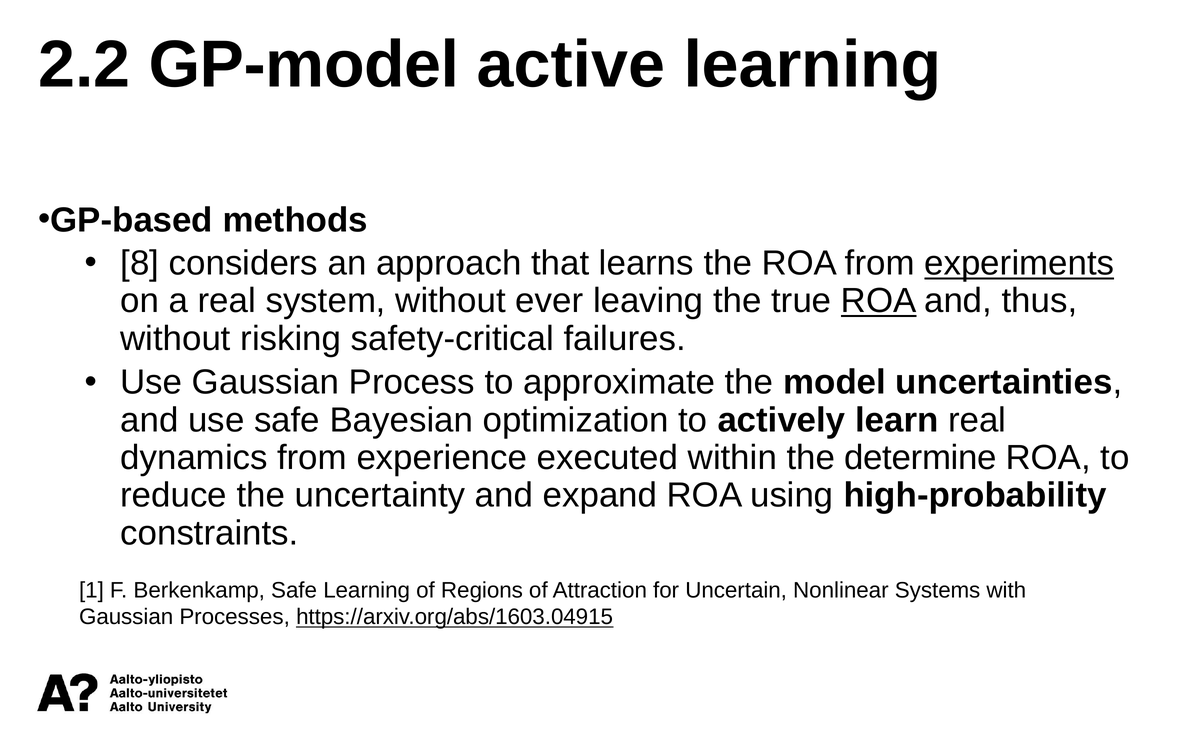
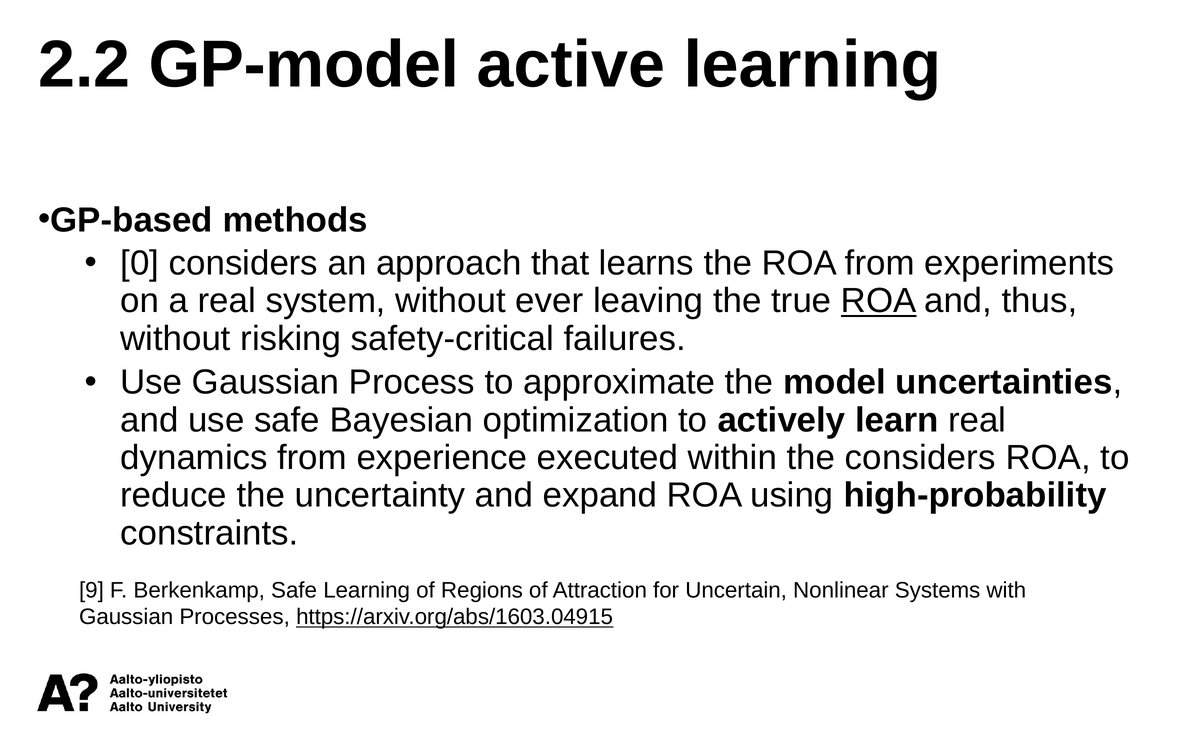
8: 8 -> 0
experiments underline: present -> none
the determine: determine -> considers
1: 1 -> 9
